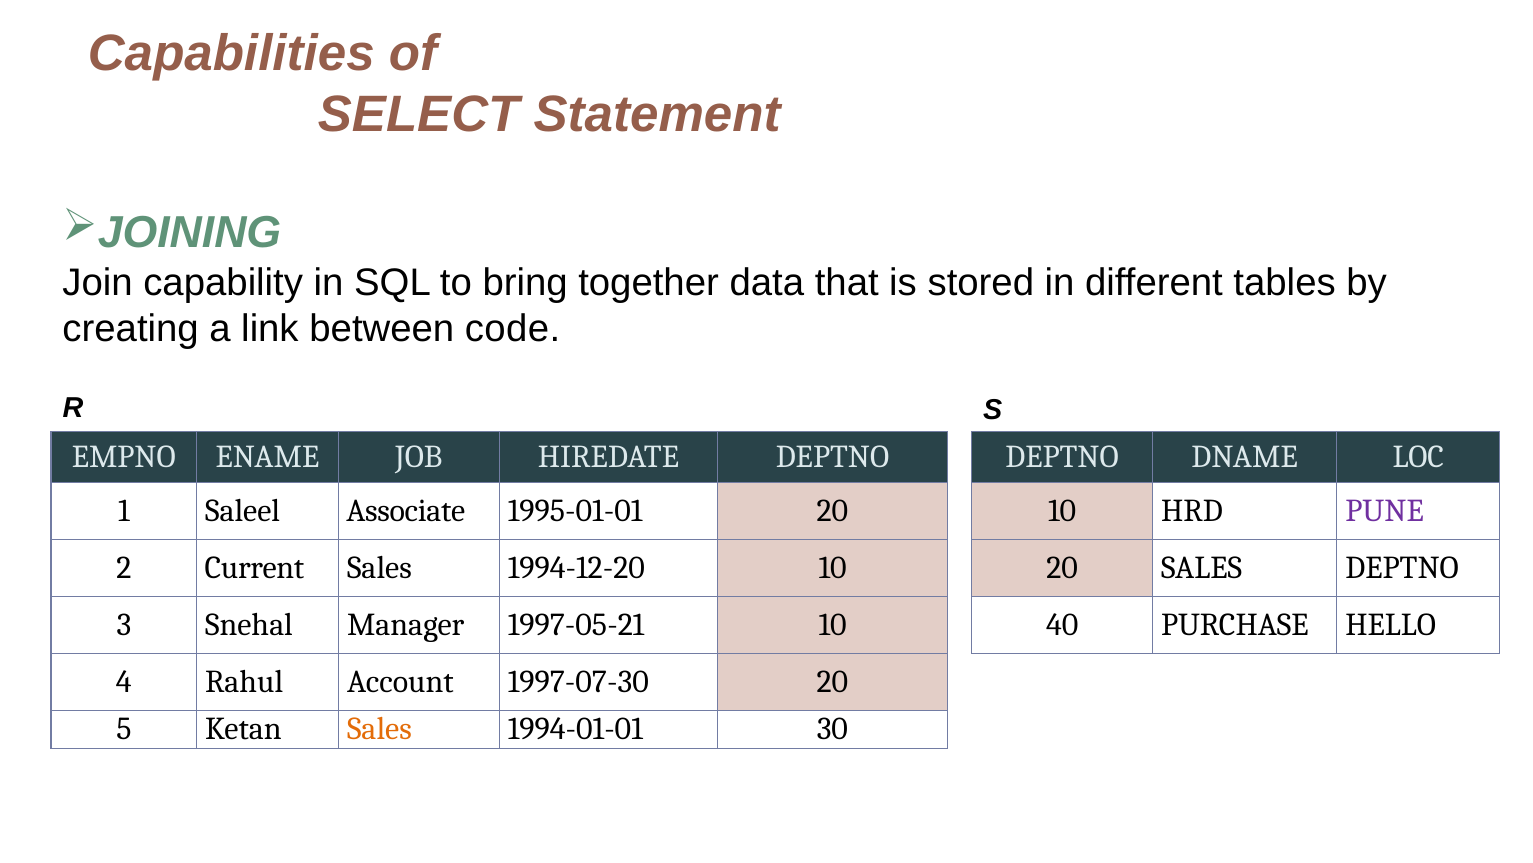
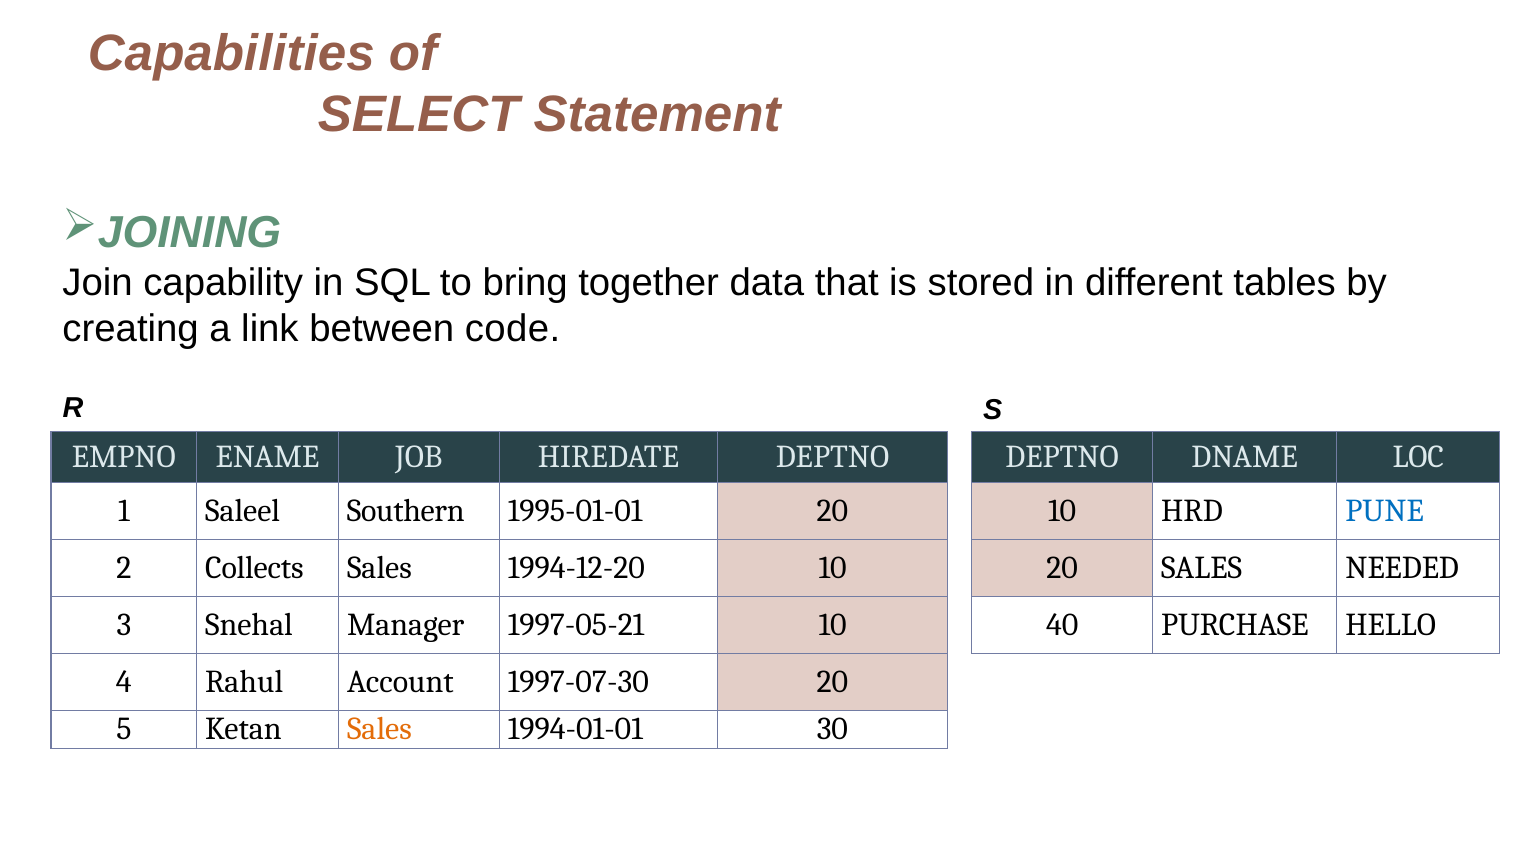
Associate: Associate -> Southern
PUNE colour: purple -> blue
Current: Current -> Collects
SALES DEPTNO: DEPTNO -> NEEDED
